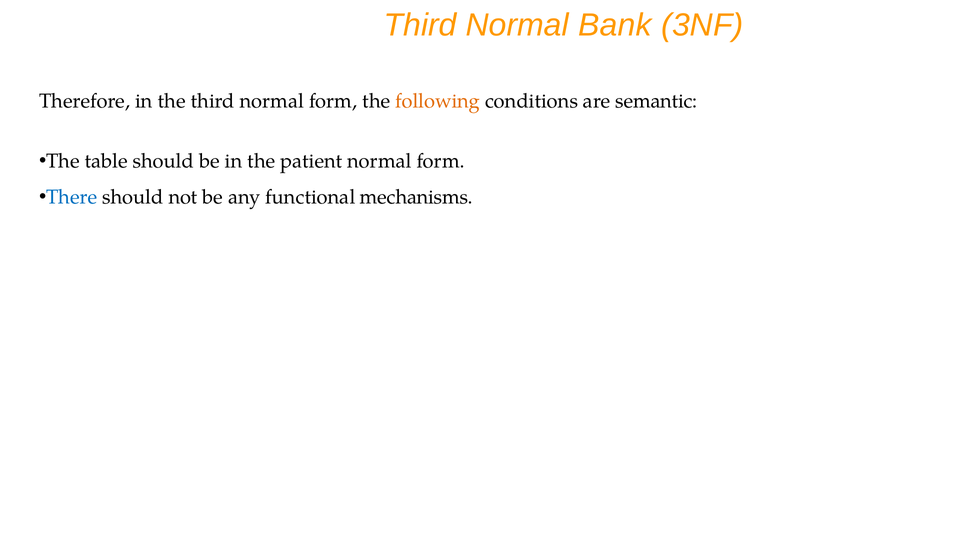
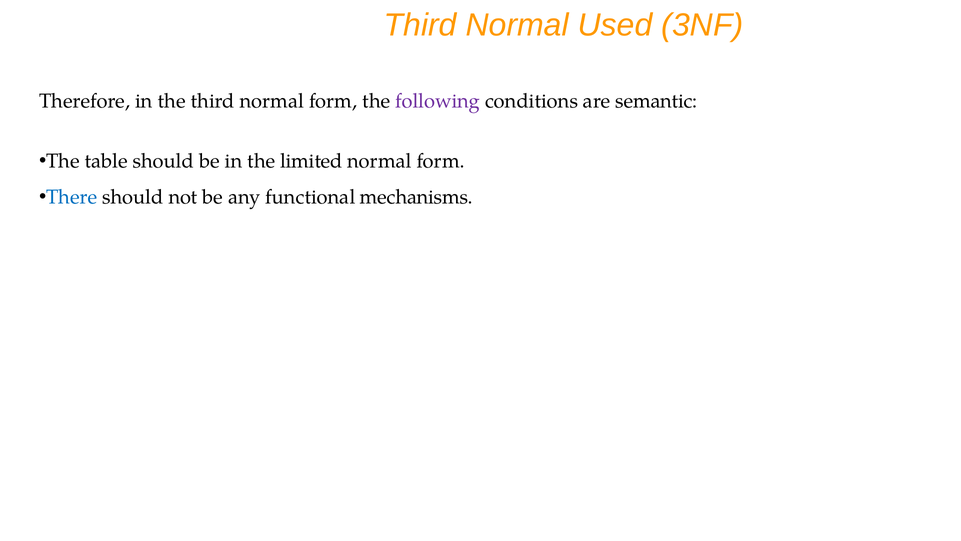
Bank: Bank -> Used
following colour: orange -> purple
patient: patient -> limited
